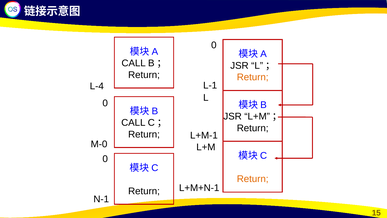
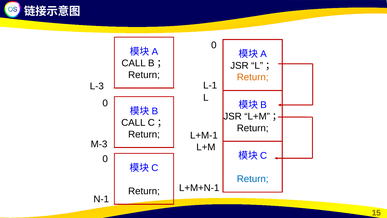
L-4: L-4 -> L-3
M-0: M-0 -> M-3
Return at (253, 179) colour: orange -> blue
